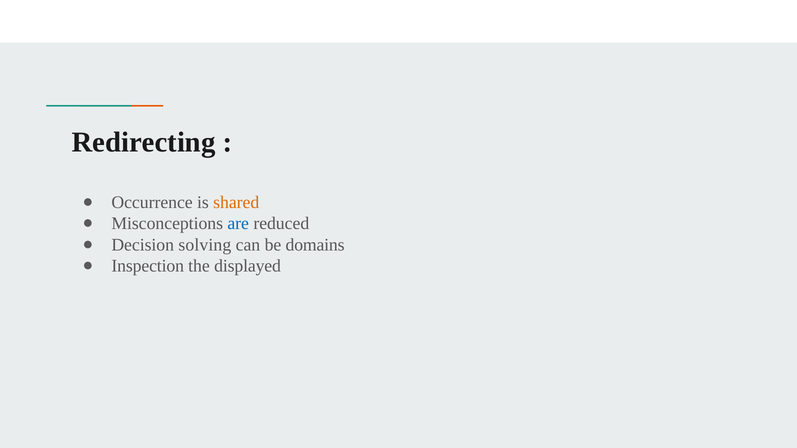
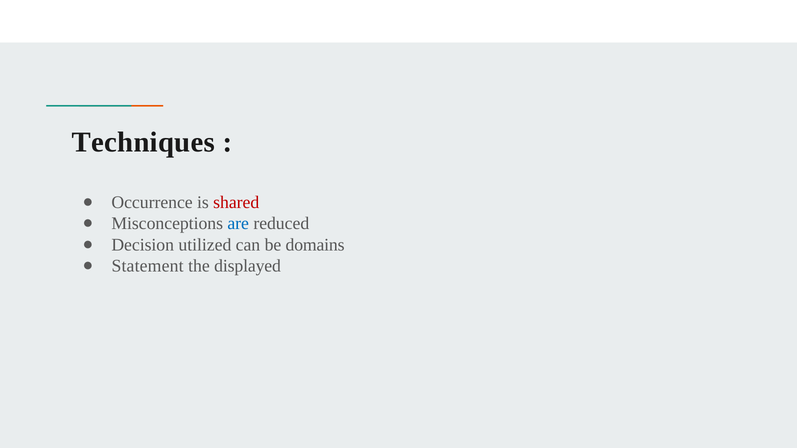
Redirecting: Redirecting -> Techniques
shared colour: orange -> red
solving: solving -> utilized
Inspection: Inspection -> Statement
